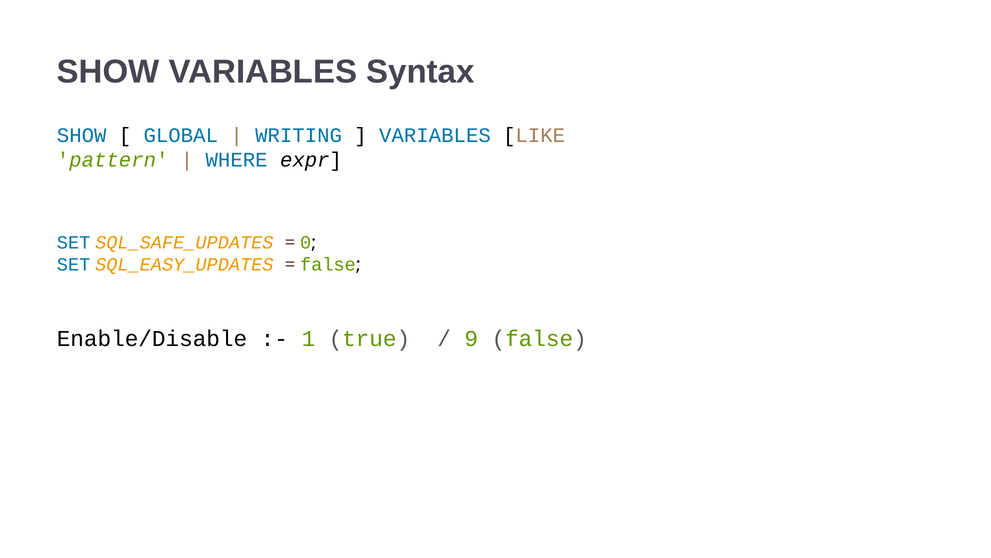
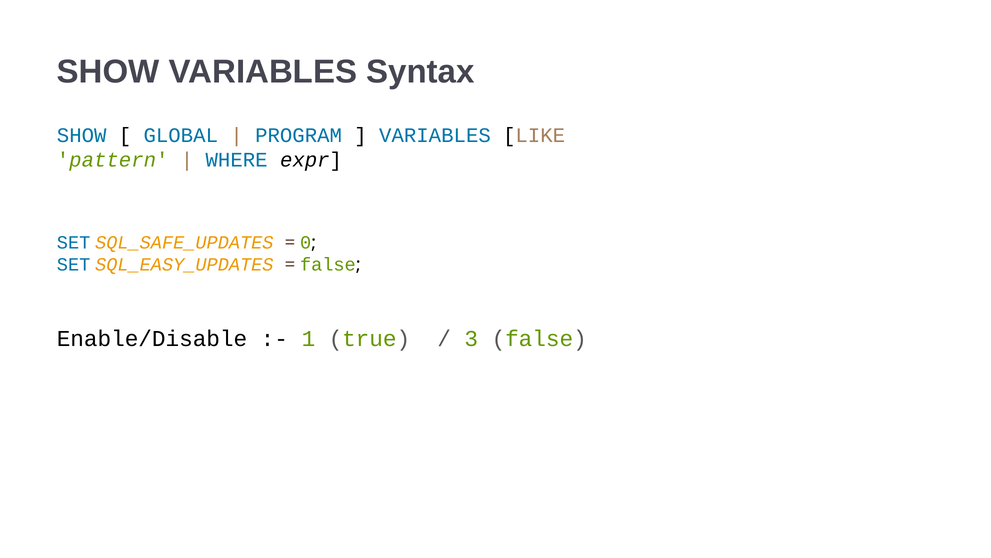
WRITING: WRITING -> PROGRAM
9: 9 -> 3
